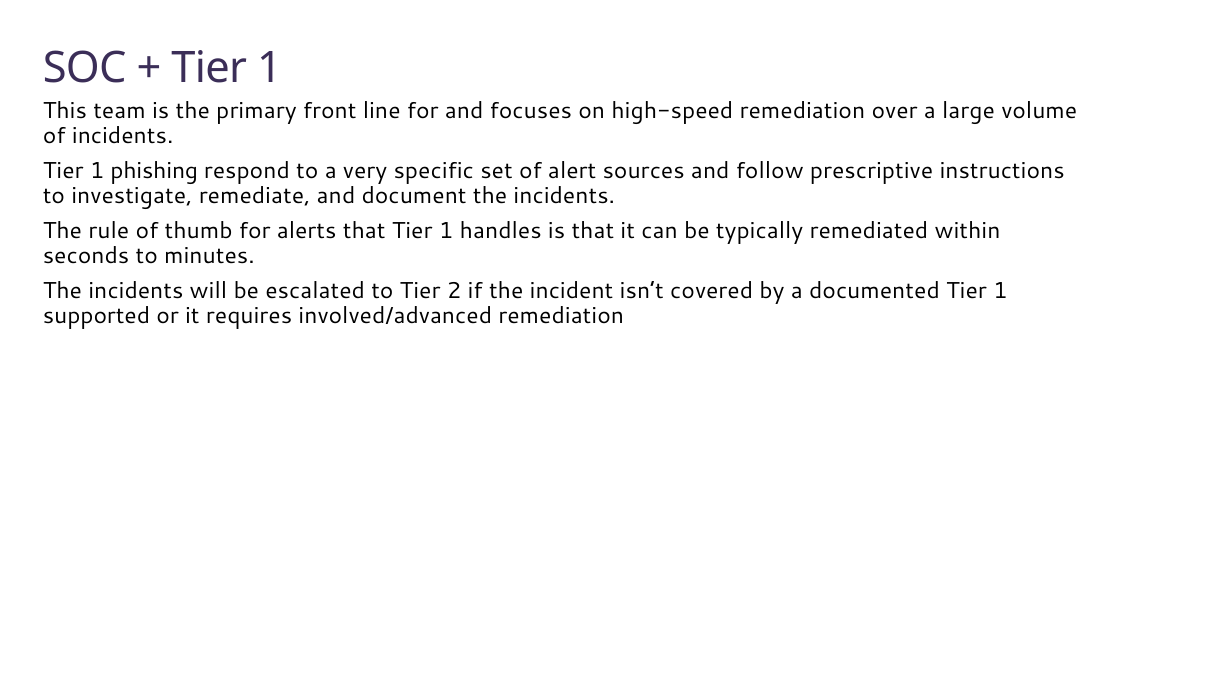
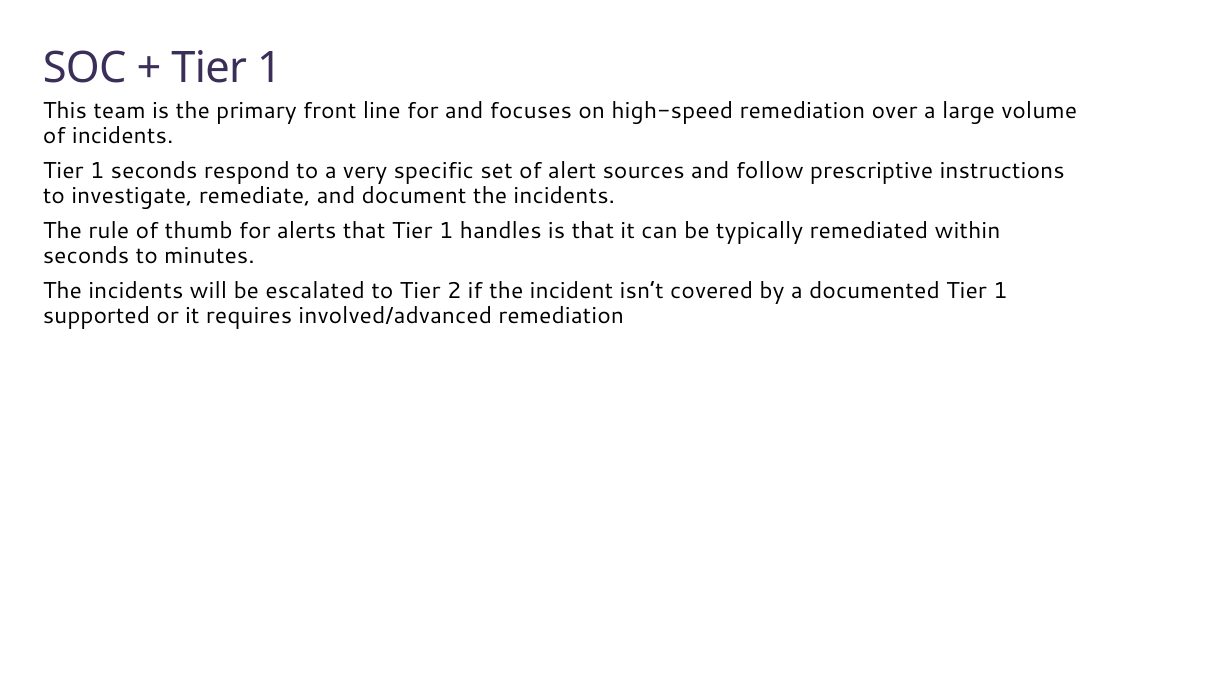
1 phishing: phishing -> seconds
